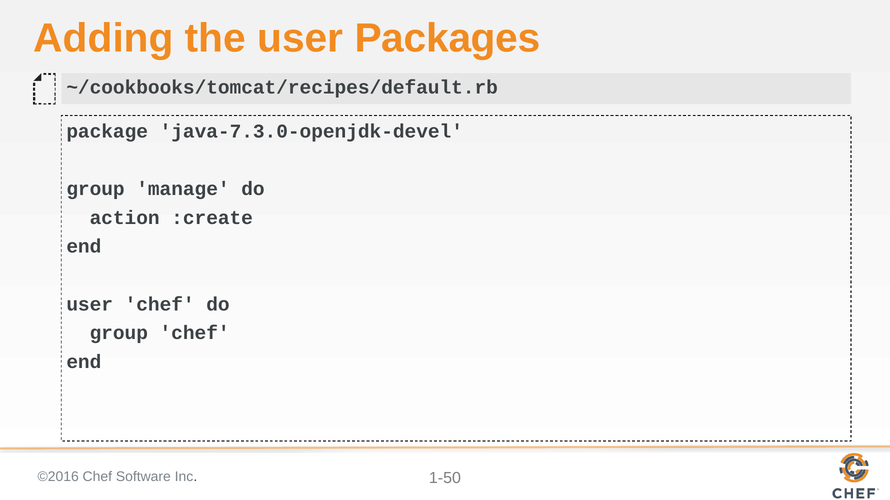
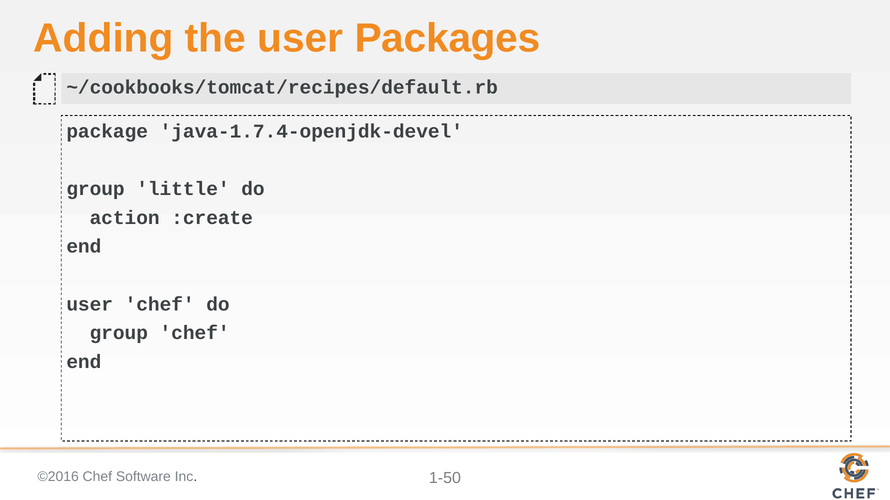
java-7.3.0-openjdk-devel: java-7.3.0-openjdk-devel -> java-1.7.4-openjdk-devel
manage: manage -> little
